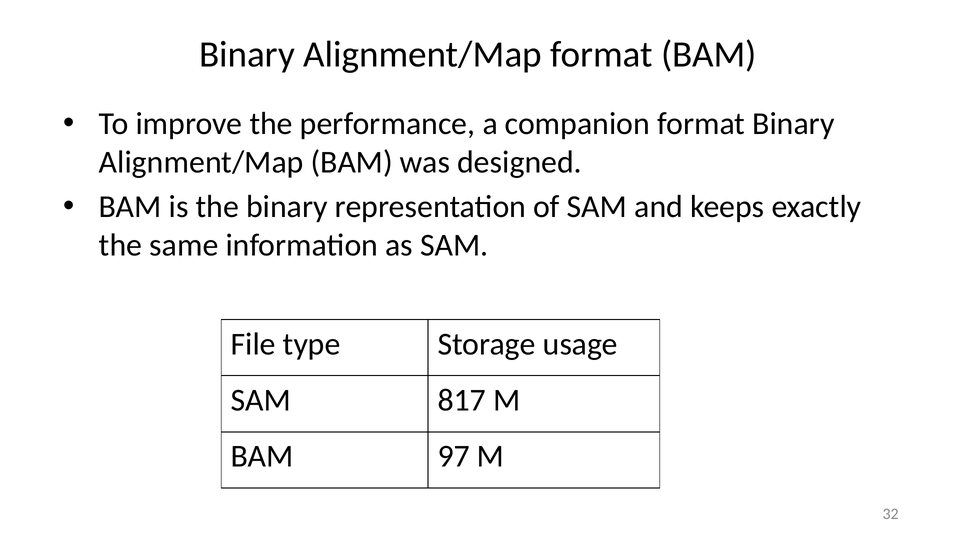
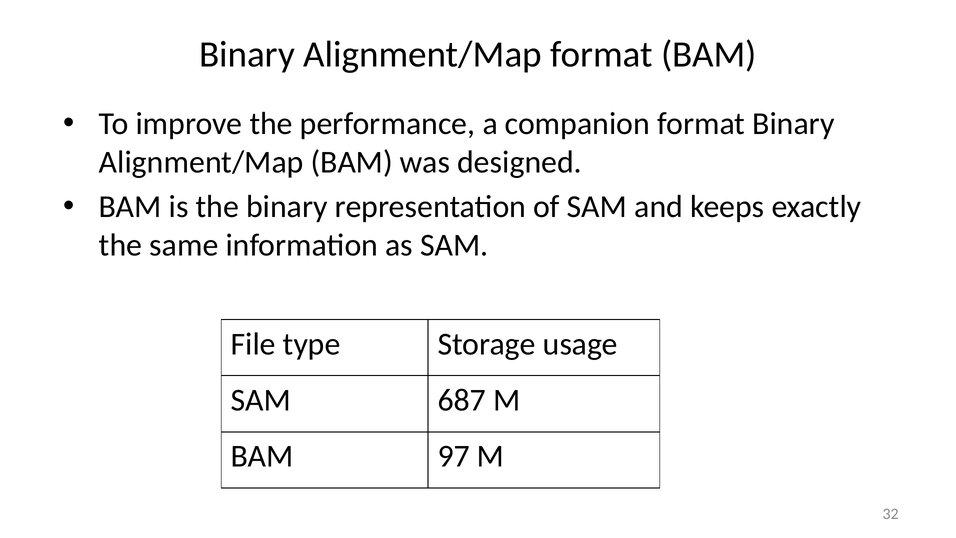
817: 817 -> 687
